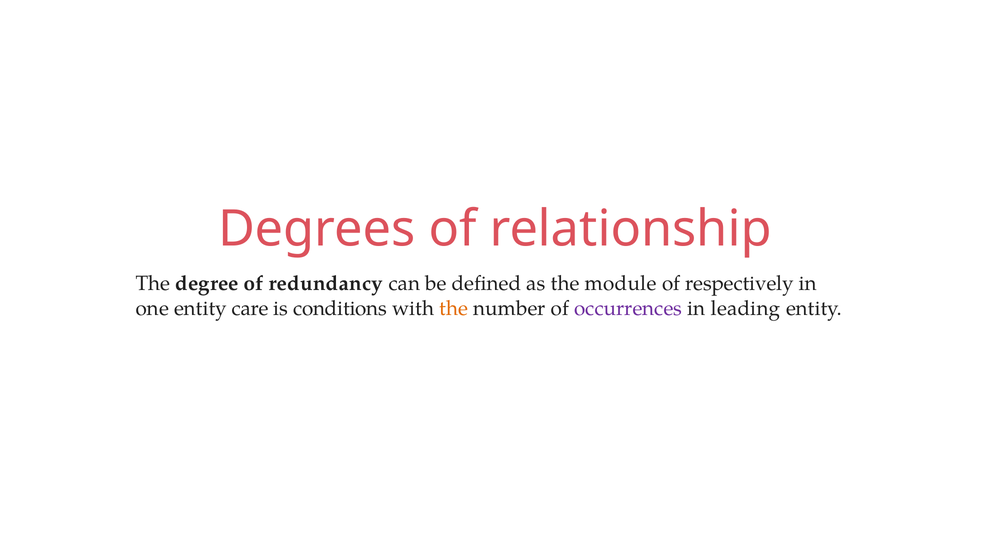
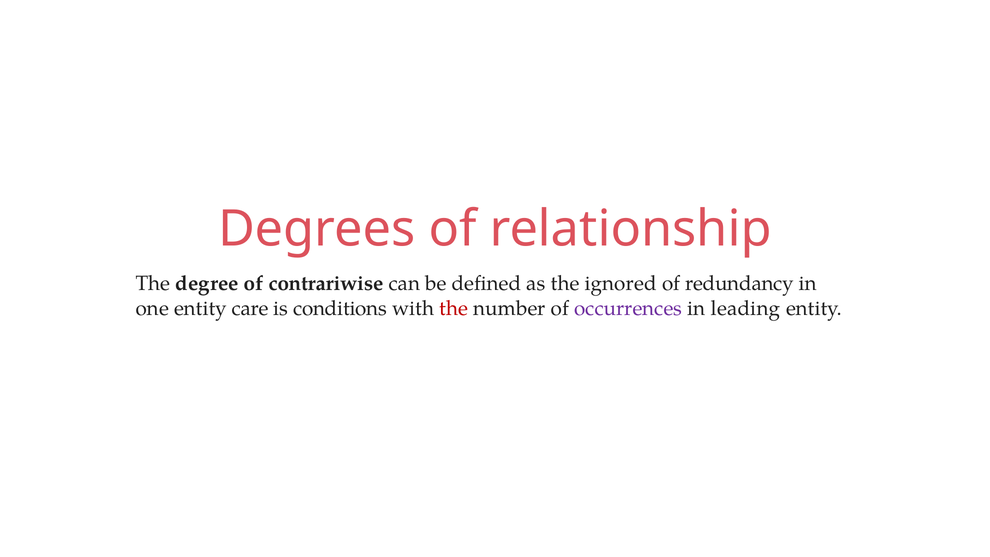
redundancy: redundancy -> contrariwise
module: module -> ignored
respectively: respectively -> redundancy
the at (454, 308) colour: orange -> red
